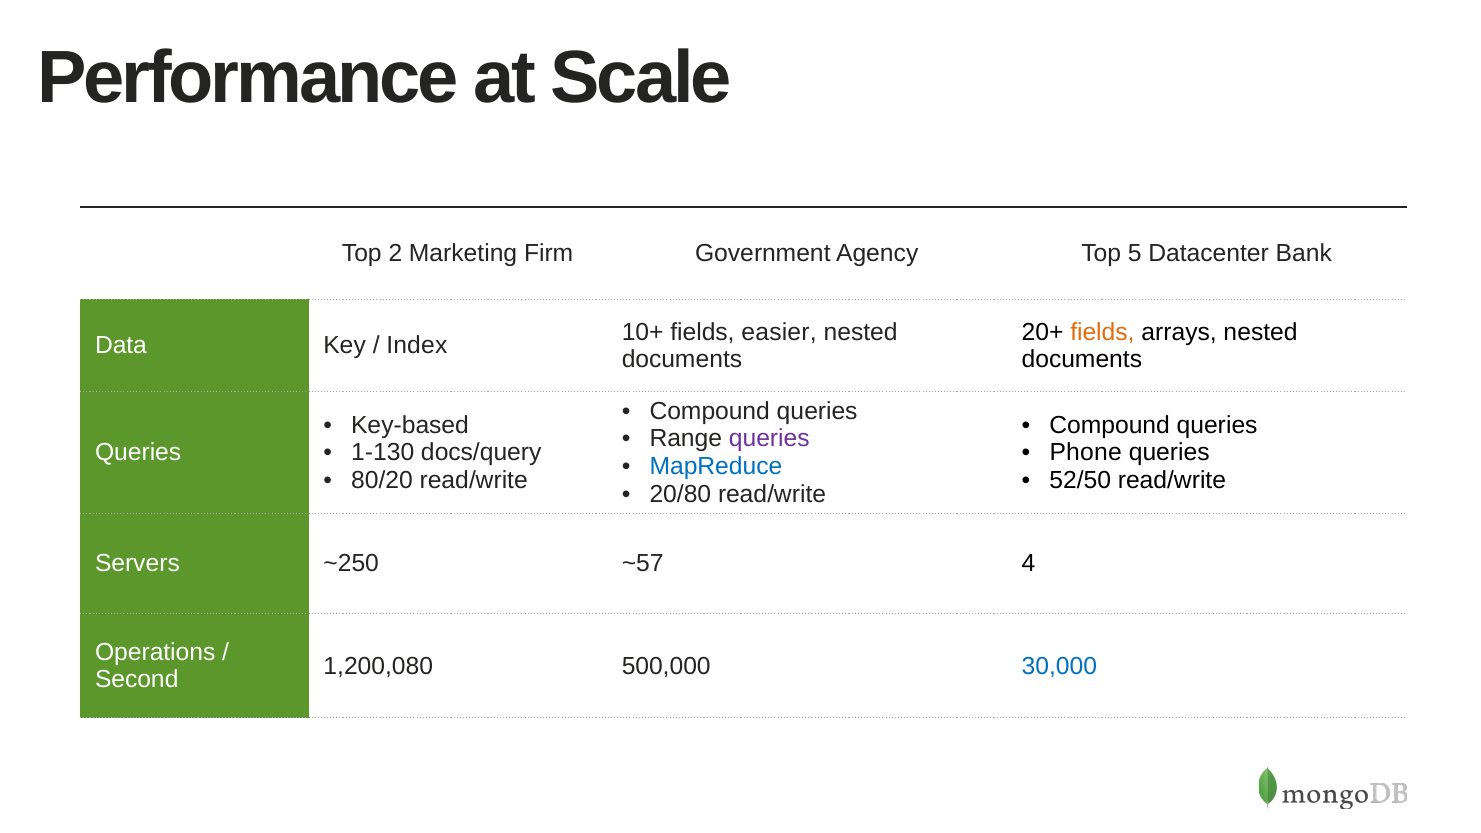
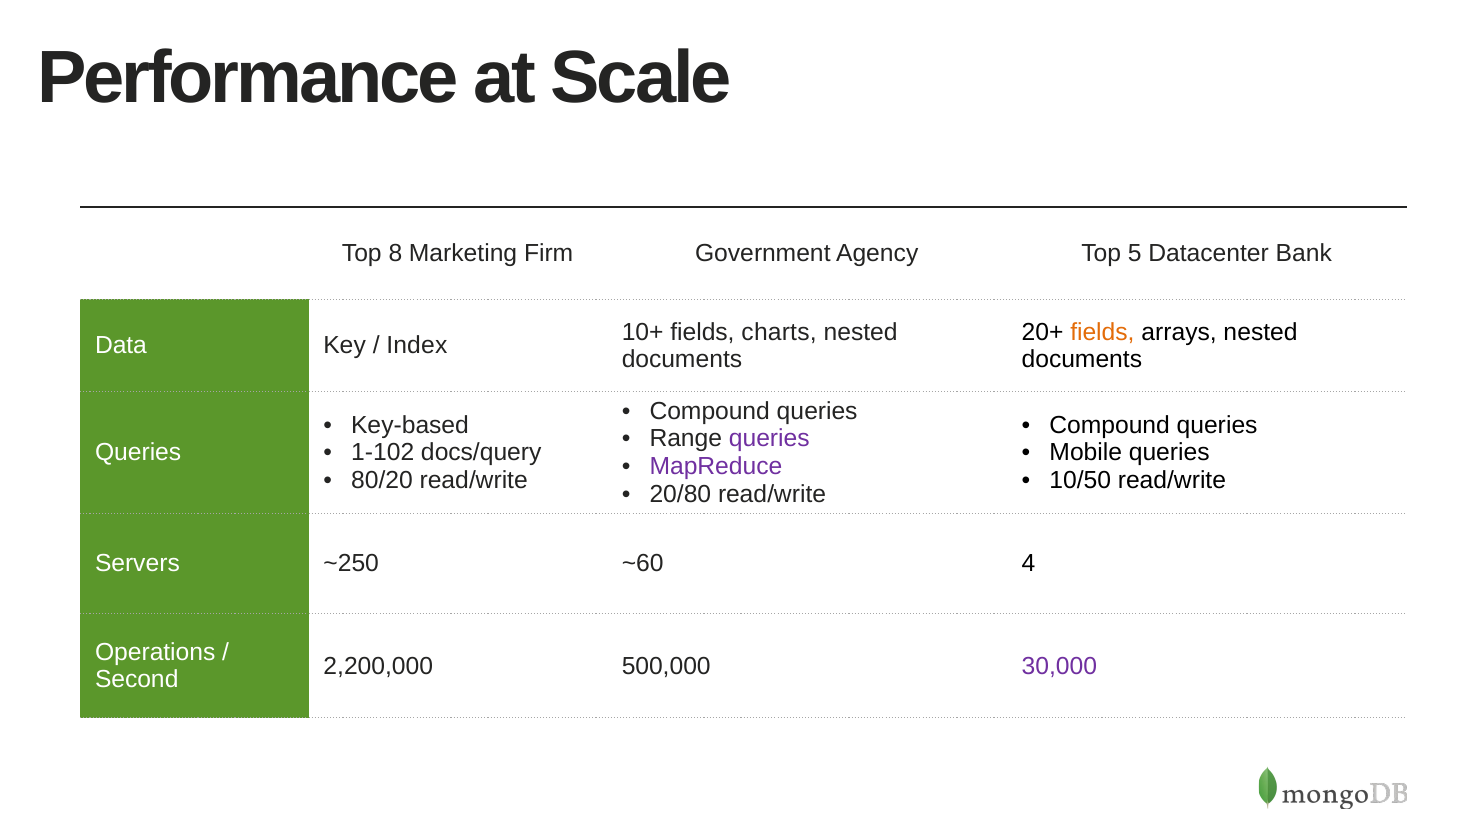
2: 2 -> 8
easier: easier -> charts
1-130: 1-130 -> 1-102
Phone: Phone -> Mobile
MapReduce colour: blue -> purple
52/50: 52/50 -> 10/50
~57: ~57 -> ~60
1,200,080: 1,200,080 -> 2,200,000
30,000 colour: blue -> purple
